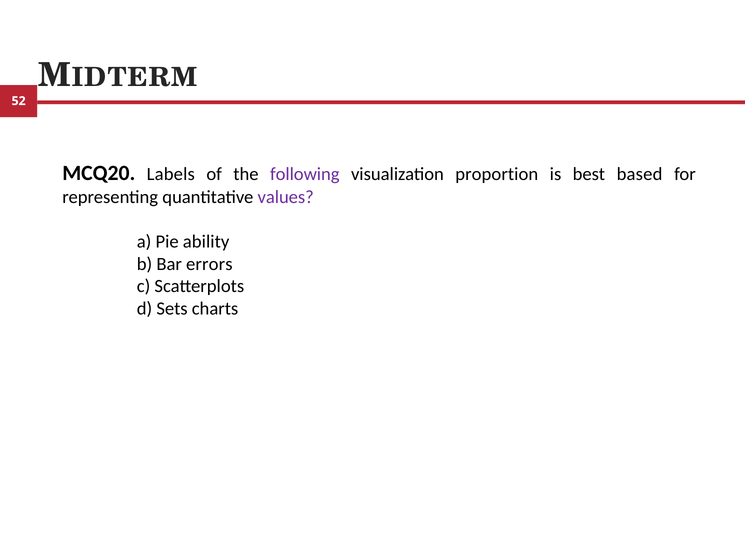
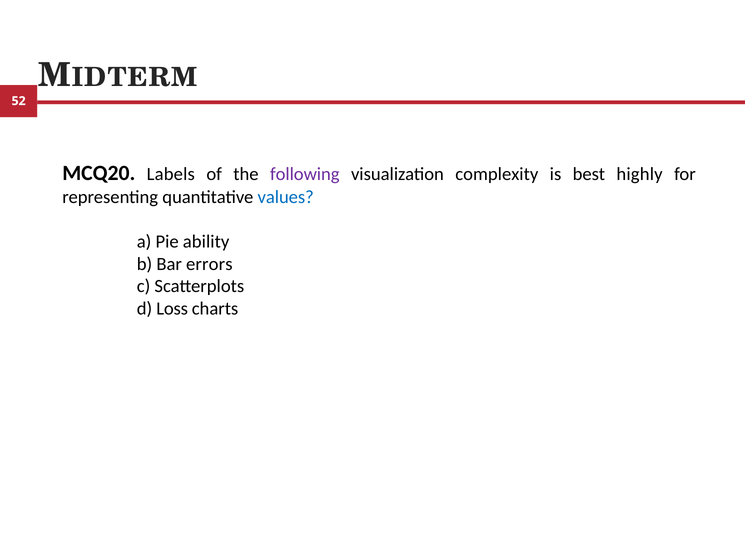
proportion: proportion -> complexity
based: based -> highly
values colour: purple -> blue
Sets: Sets -> Loss
